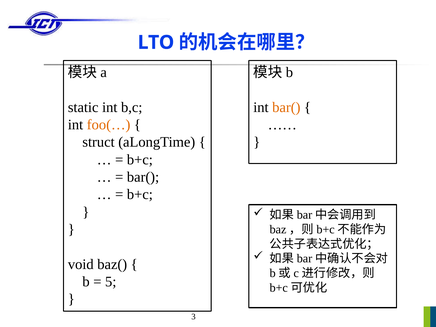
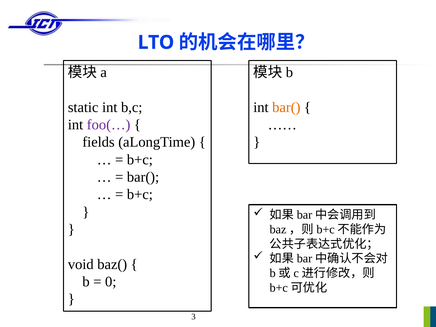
foo(… colour: orange -> purple
struct: struct -> fields
5: 5 -> 0
